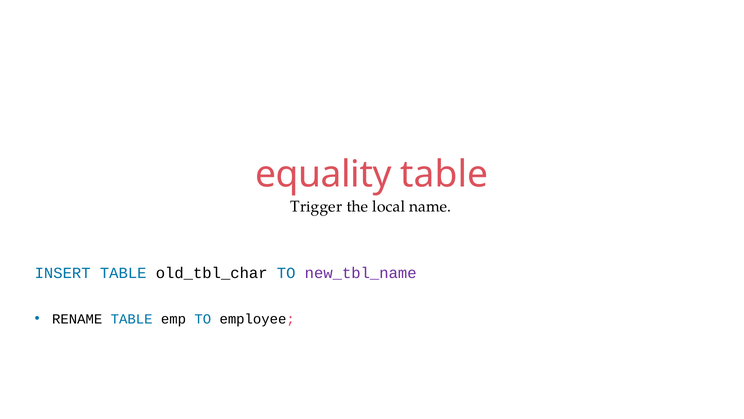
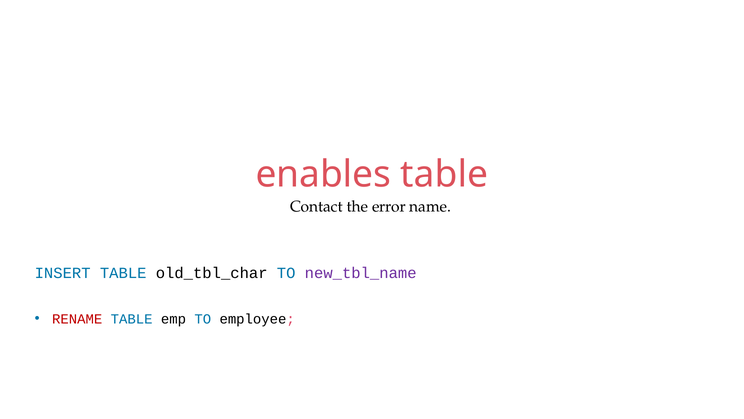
equality: equality -> enables
Trigger: Trigger -> Contact
local: local -> error
RENAME colour: black -> red
